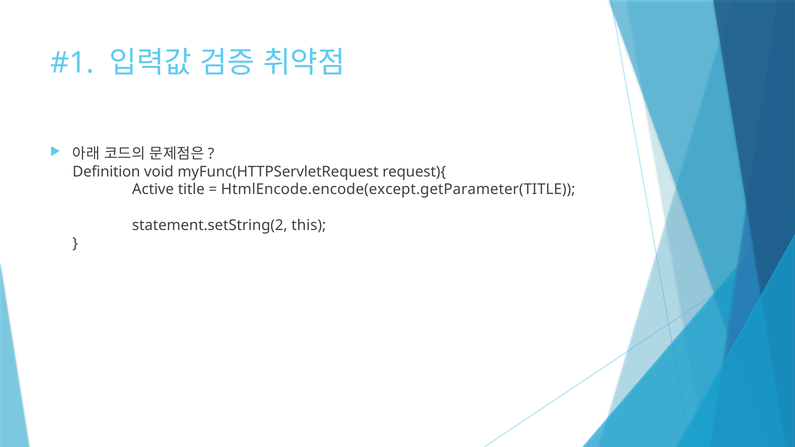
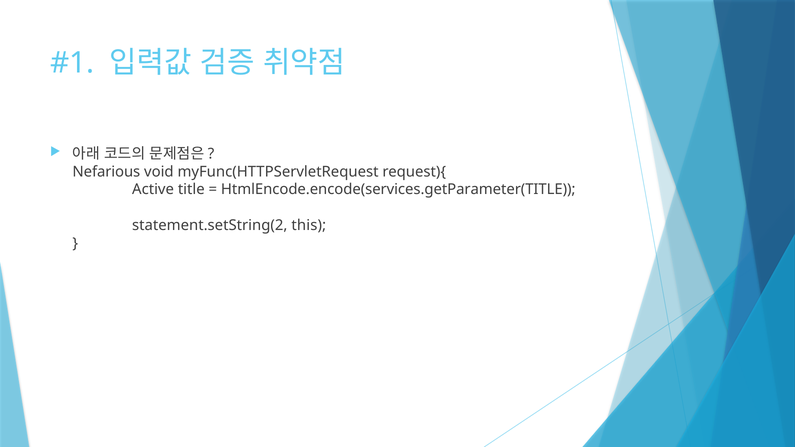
Definition: Definition -> Nefarious
HtmlEncode.encode(except.getParameter(TITLE: HtmlEncode.encode(except.getParameter(TITLE -> HtmlEncode.encode(services.getParameter(TITLE
